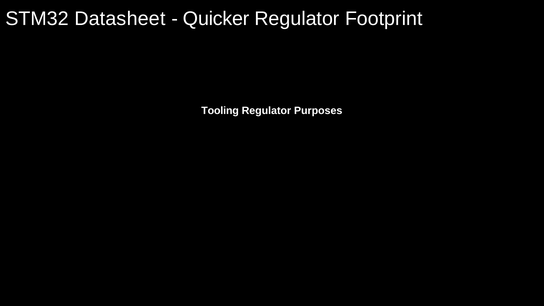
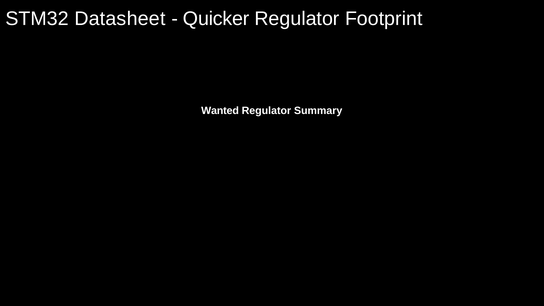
Tooling: Tooling -> Wanted
Purposes: Purposes -> Summary
